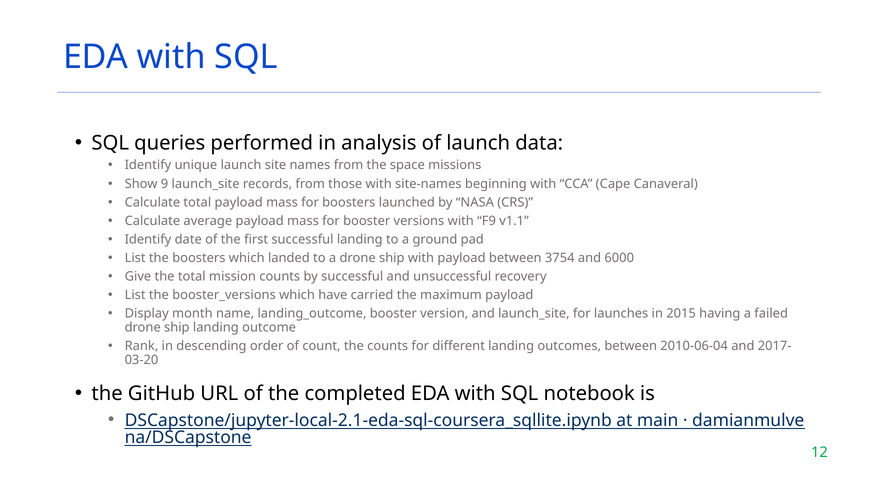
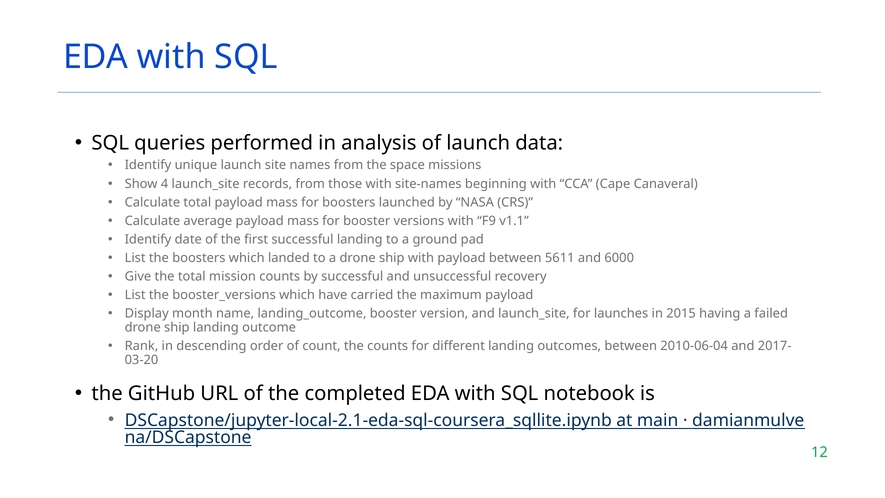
9: 9 -> 4
3754: 3754 -> 5611
